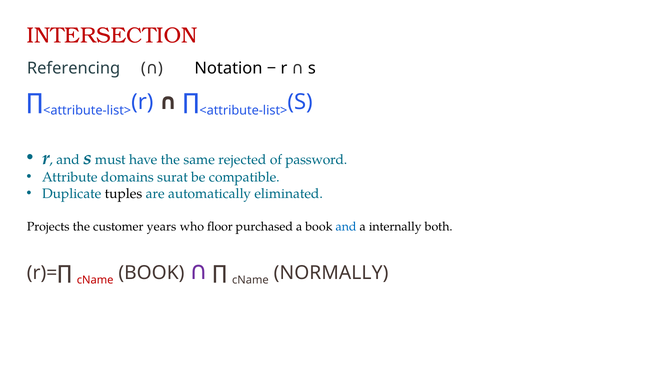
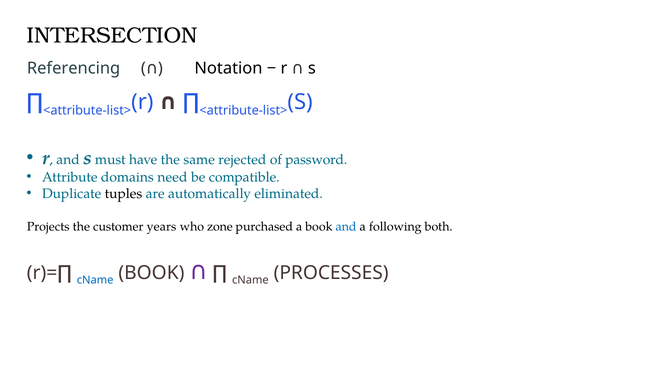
INTERSECTION colour: red -> black
surat: surat -> need
floor: floor -> zone
internally: internally -> following
cName at (95, 280) colour: red -> blue
NORMALLY: NORMALLY -> PROCESSES
